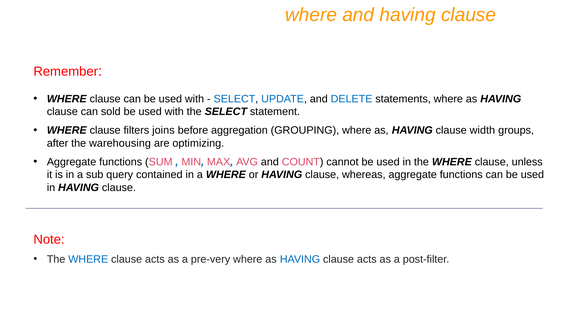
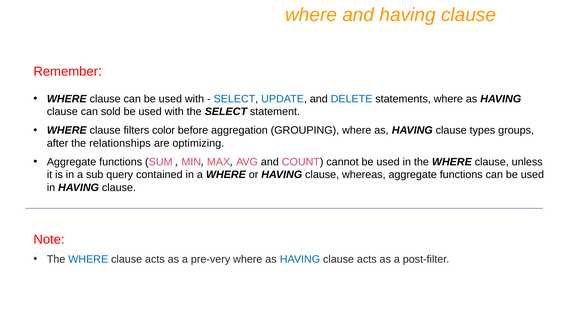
joins: joins -> color
width: width -> types
warehousing: warehousing -> relationships
